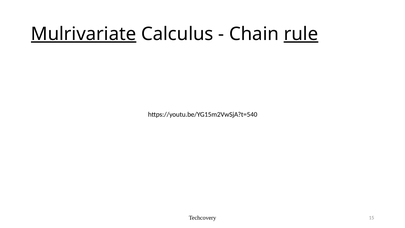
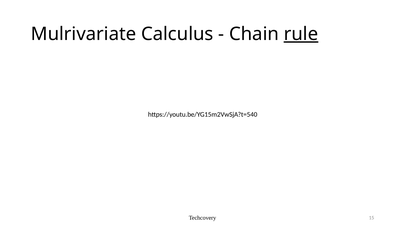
Mulrivariate underline: present -> none
